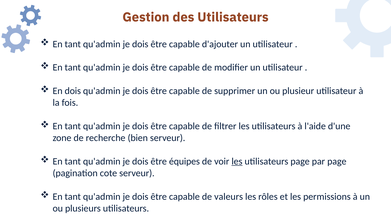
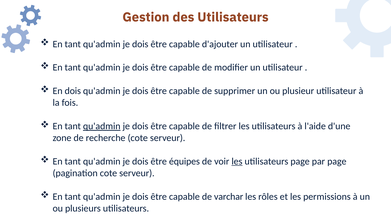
qu'admin at (102, 126) underline: none -> present
recherche bien: bien -> cote
valeurs: valeurs -> varchar
